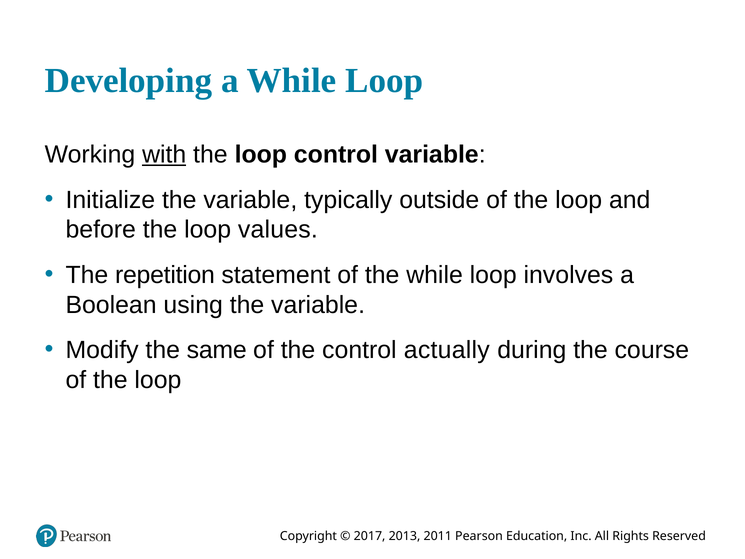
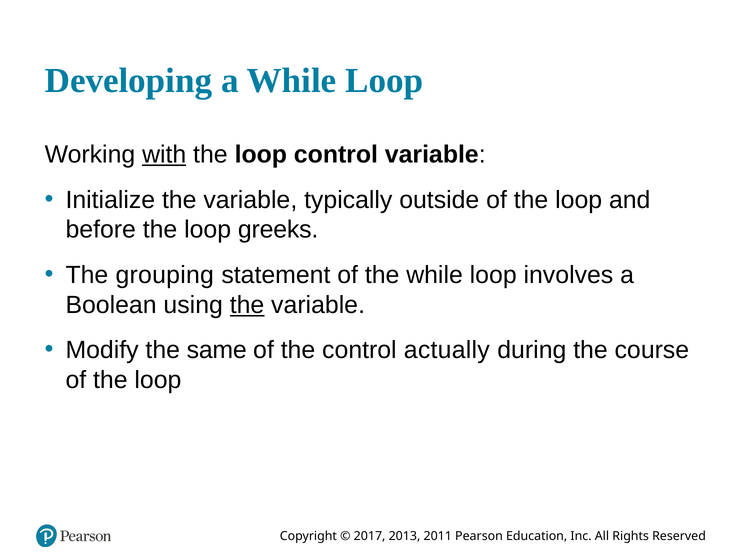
values: values -> greeks
repetition: repetition -> grouping
the at (247, 305) underline: none -> present
